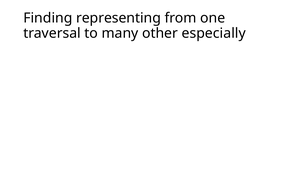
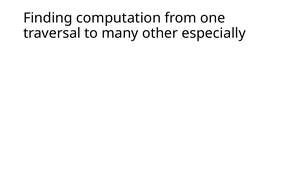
representing: representing -> computation
